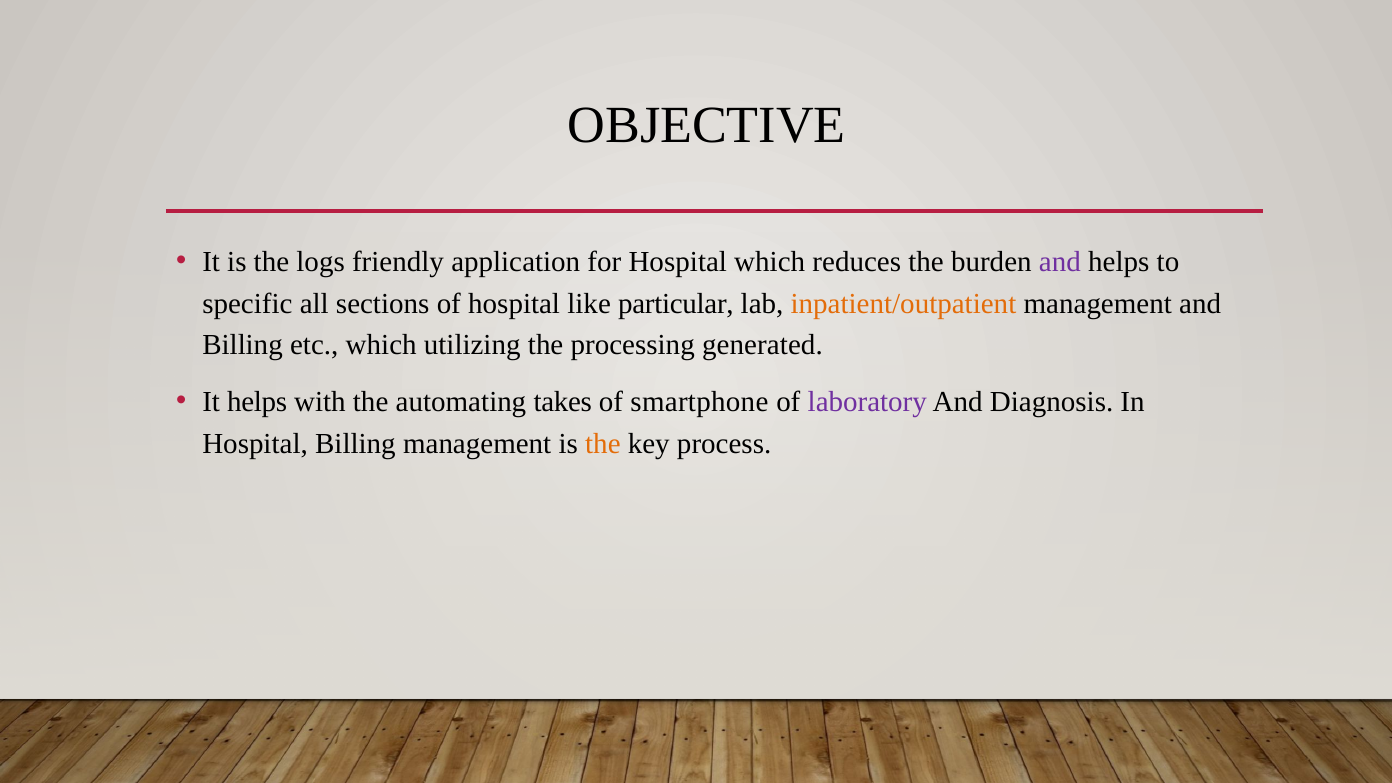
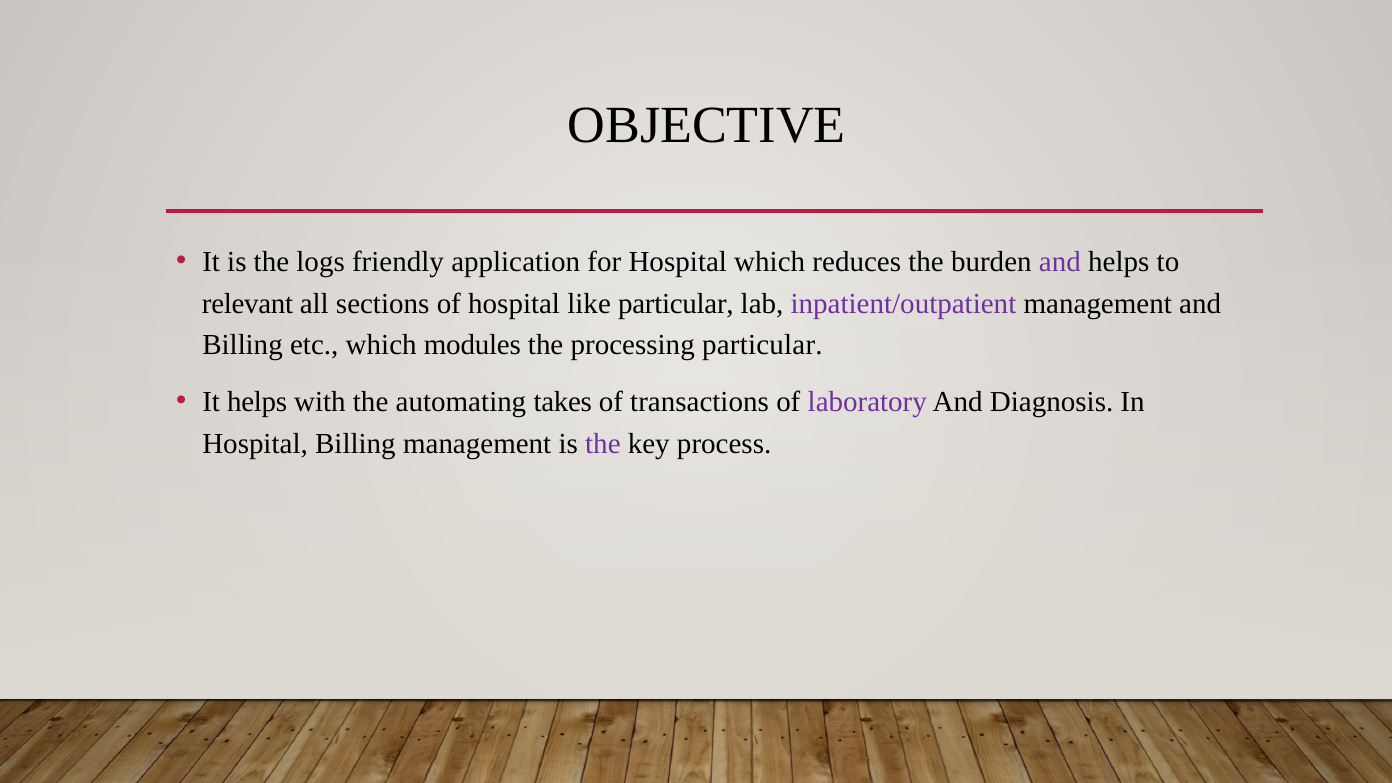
specific: specific -> relevant
inpatient/outpatient colour: orange -> purple
utilizing: utilizing -> modules
processing generated: generated -> particular
smartphone: smartphone -> transactions
the at (603, 443) colour: orange -> purple
